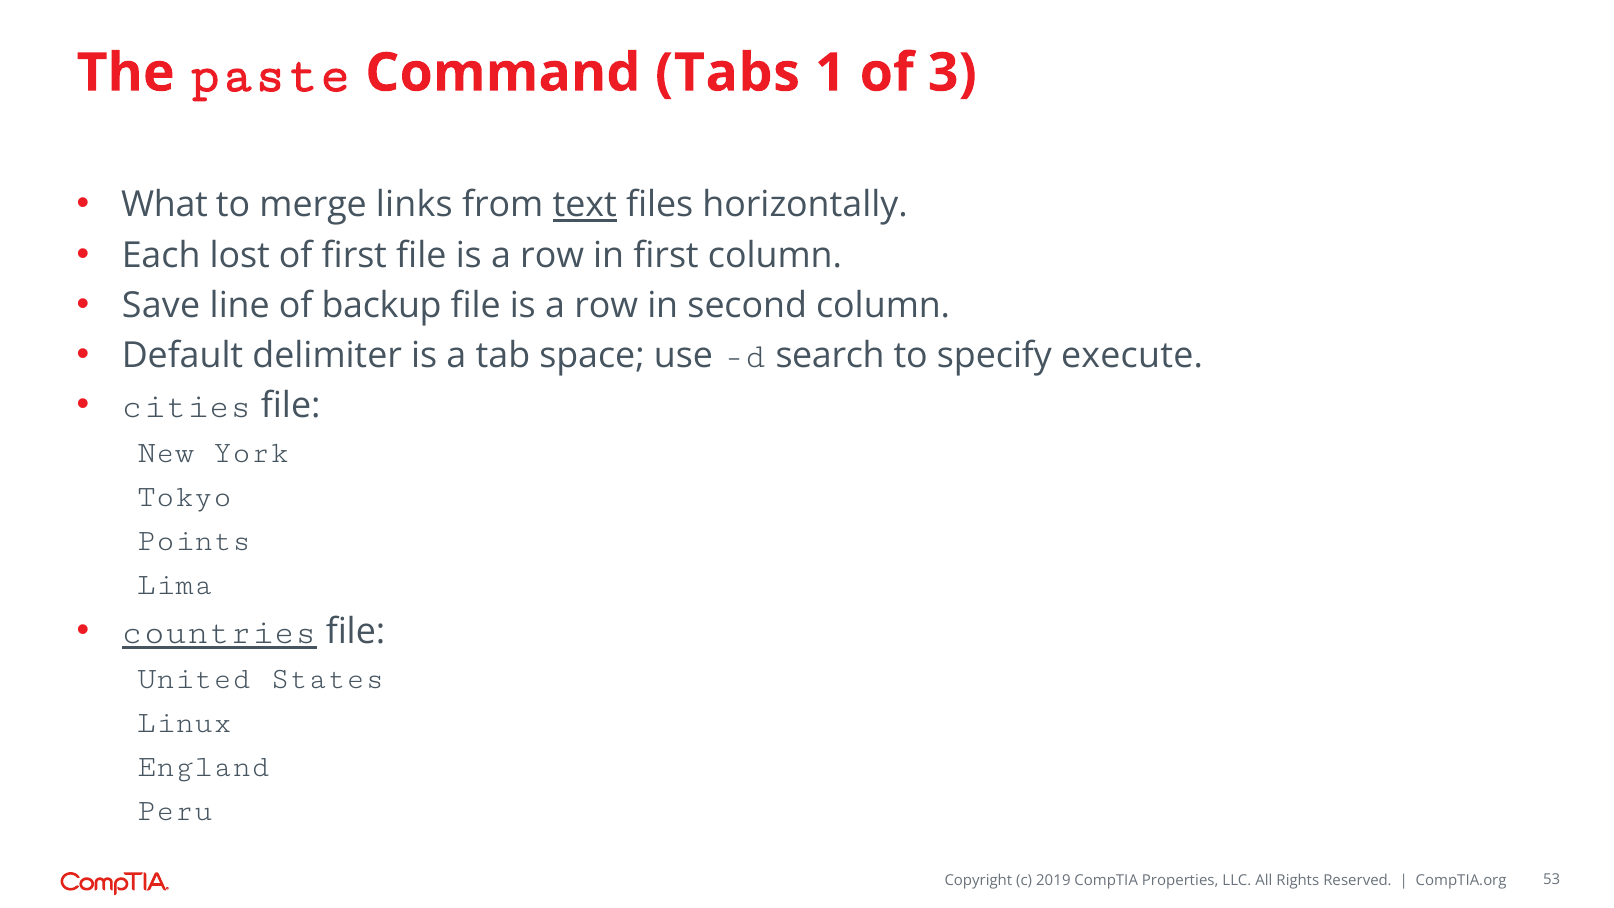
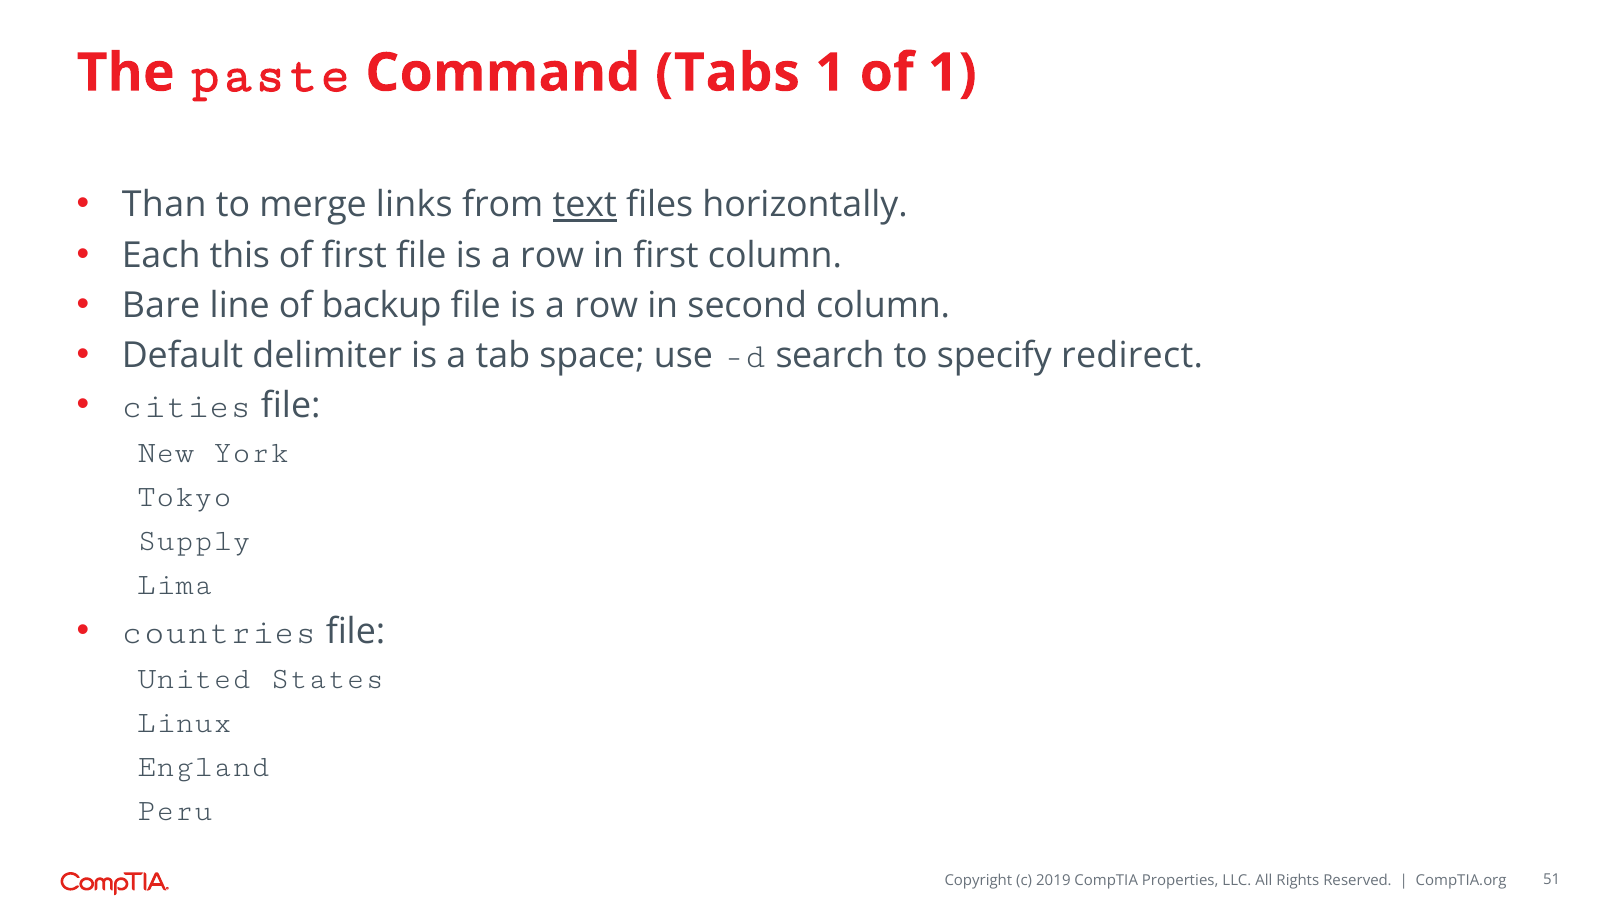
of 3: 3 -> 1
What: What -> Than
lost: lost -> this
Save: Save -> Bare
execute: execute -> redirect
Points: Points -> Supply
countries underline: present -> none
53: 53 -> 51
